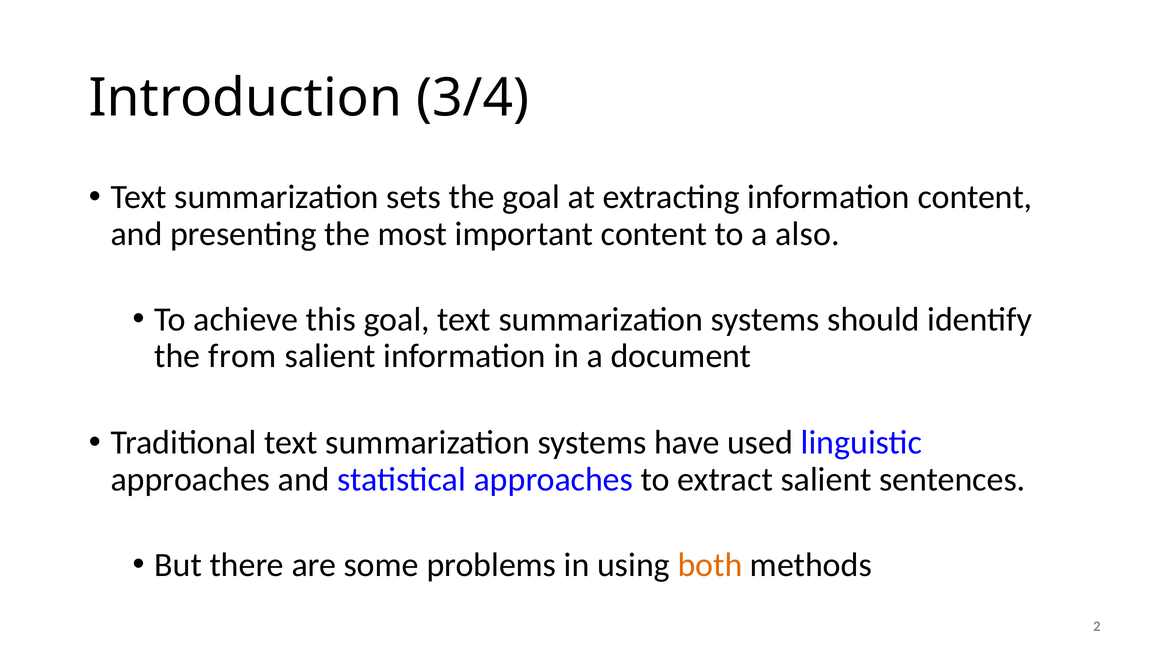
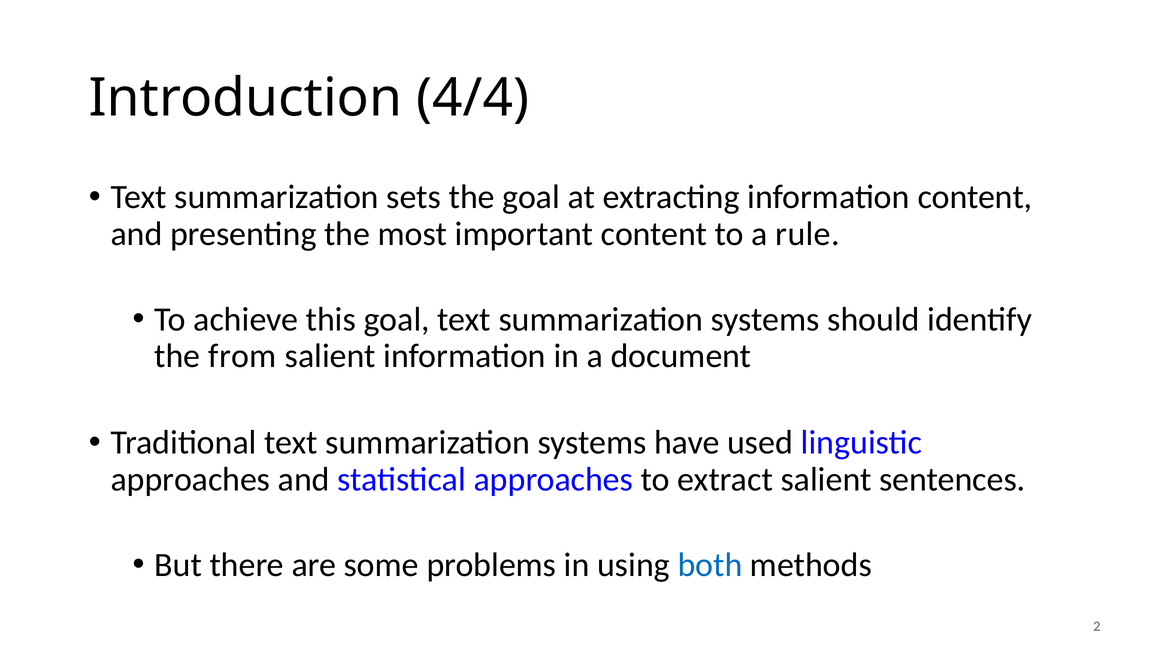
3/4: 3/4 -> 4/4
also: also -> rule
both colour: orange -> blue
